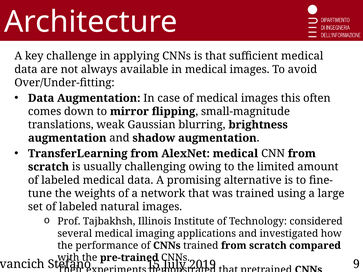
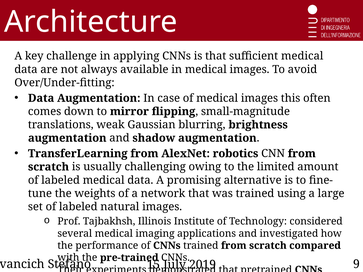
AlexNet medical: medical -> robotics
